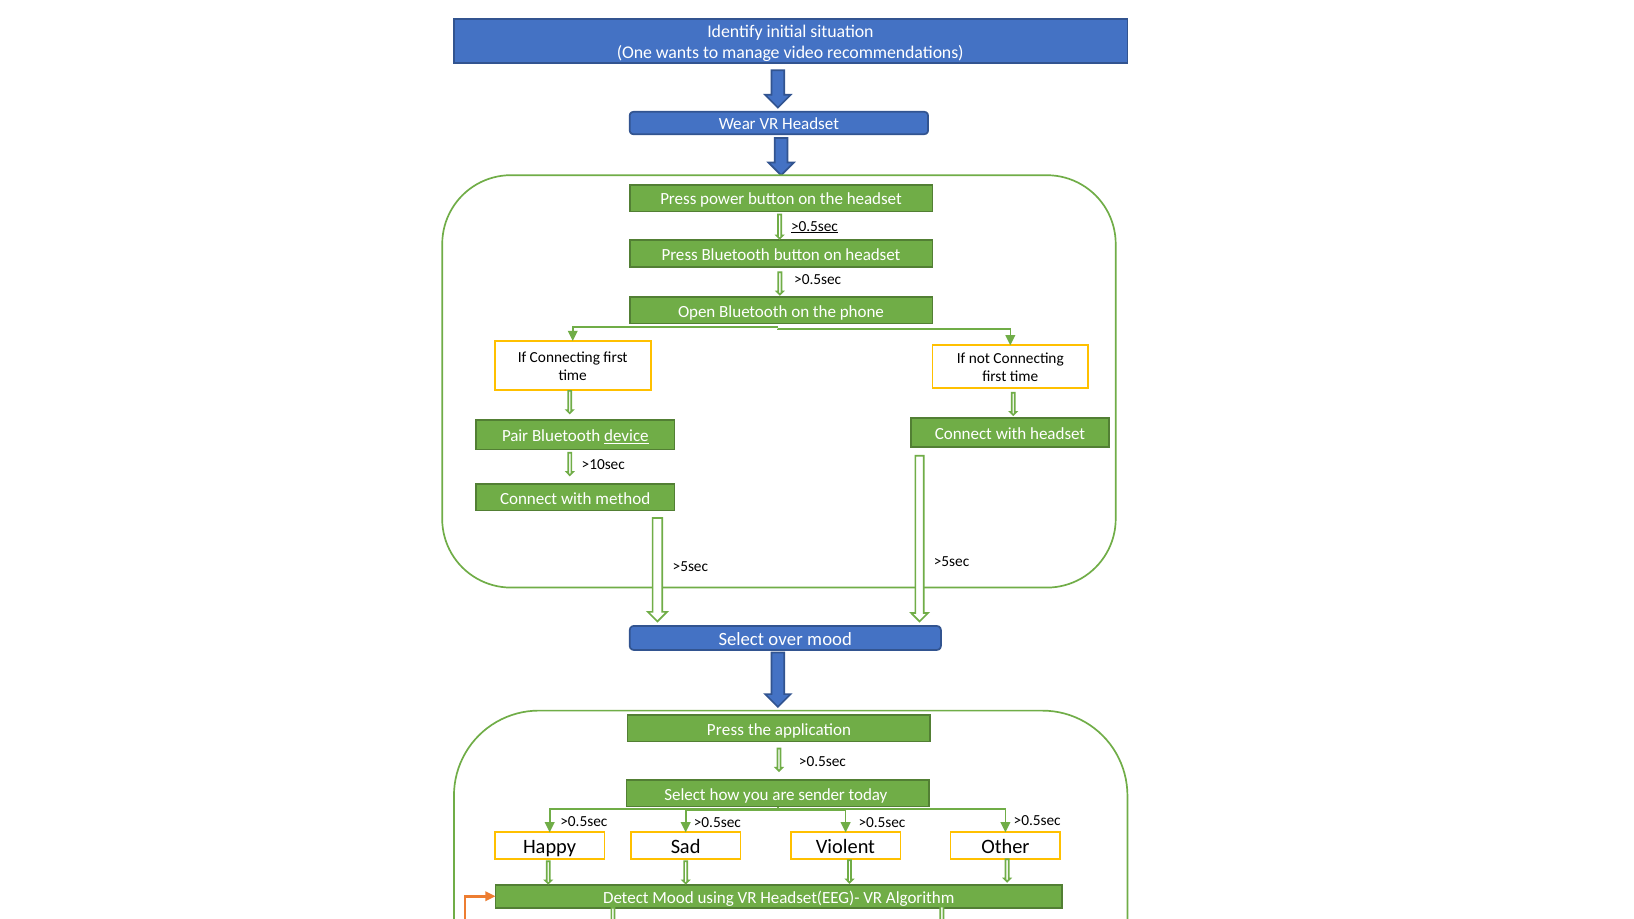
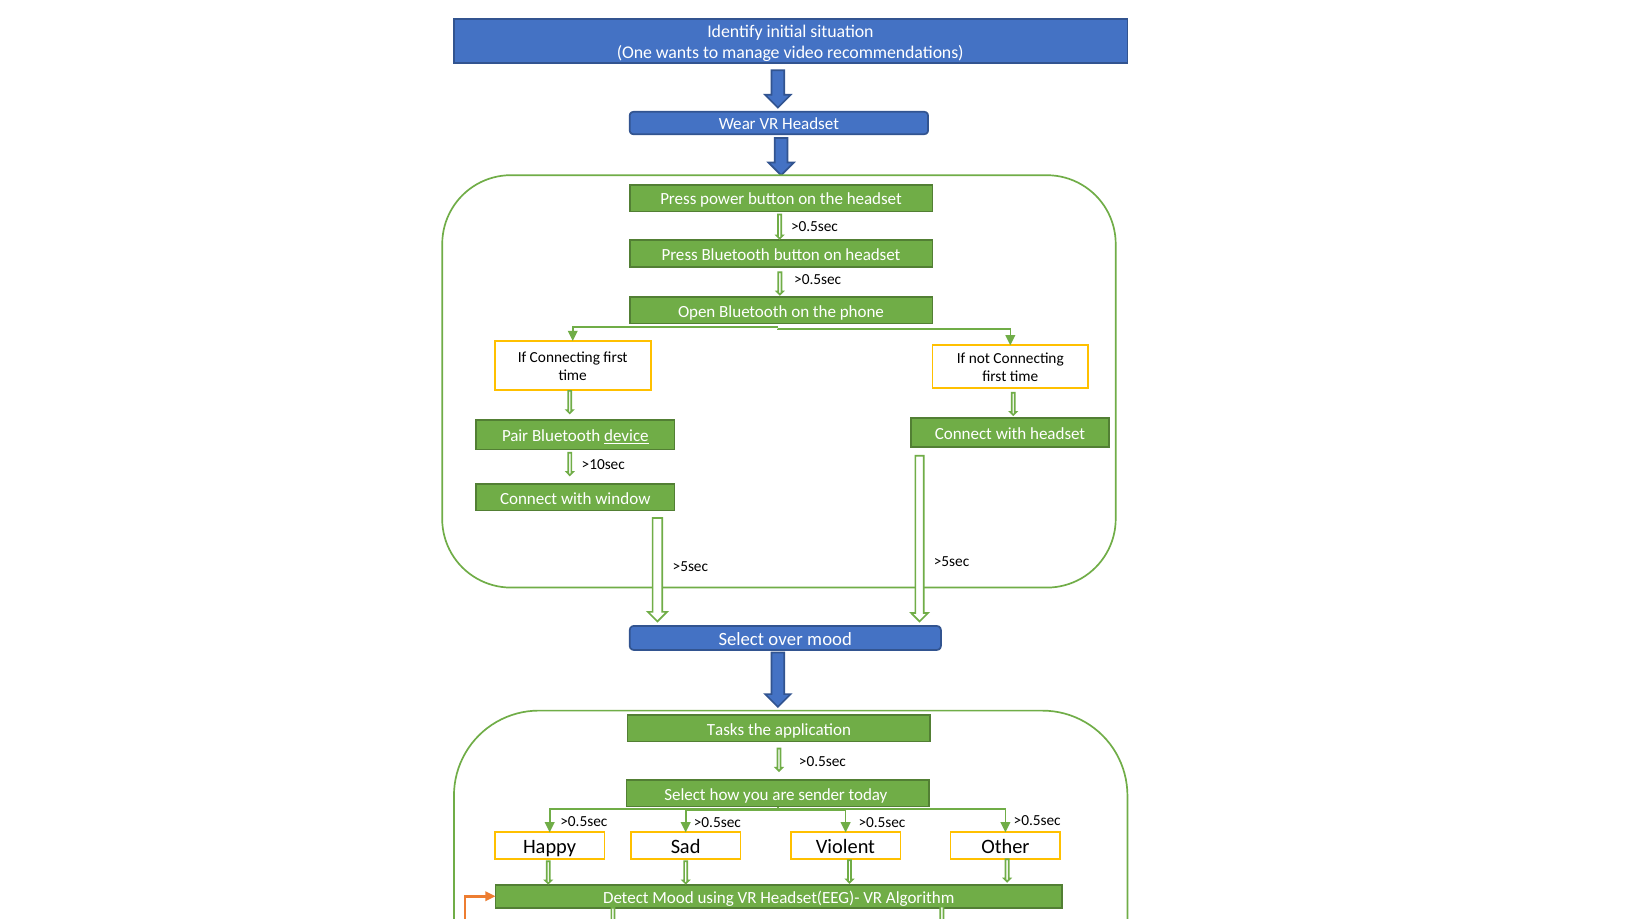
>0.5sec at (814, 226) underline: present -> none
method: method -> window
Press at (725, 729): Press -> Tasks
